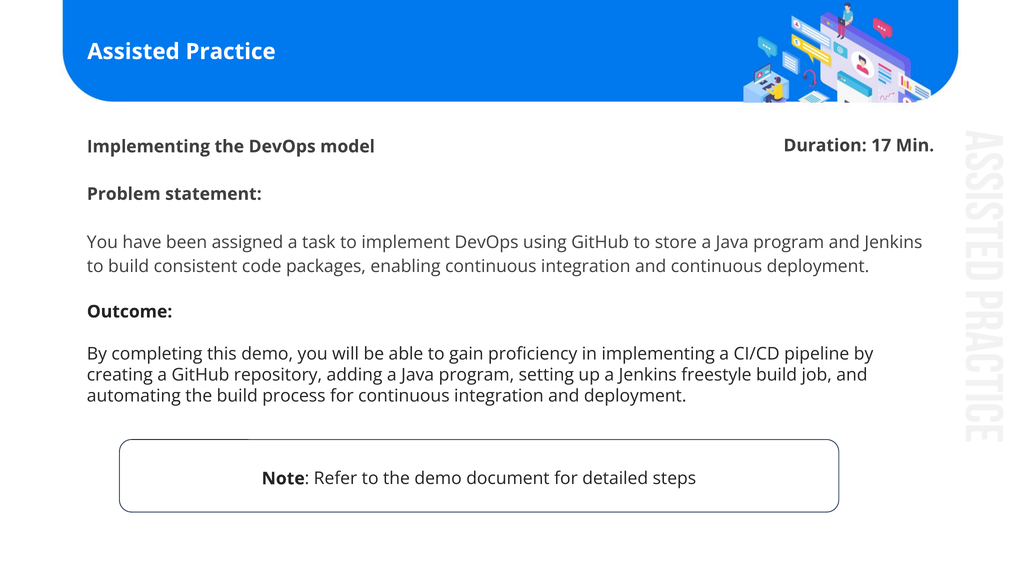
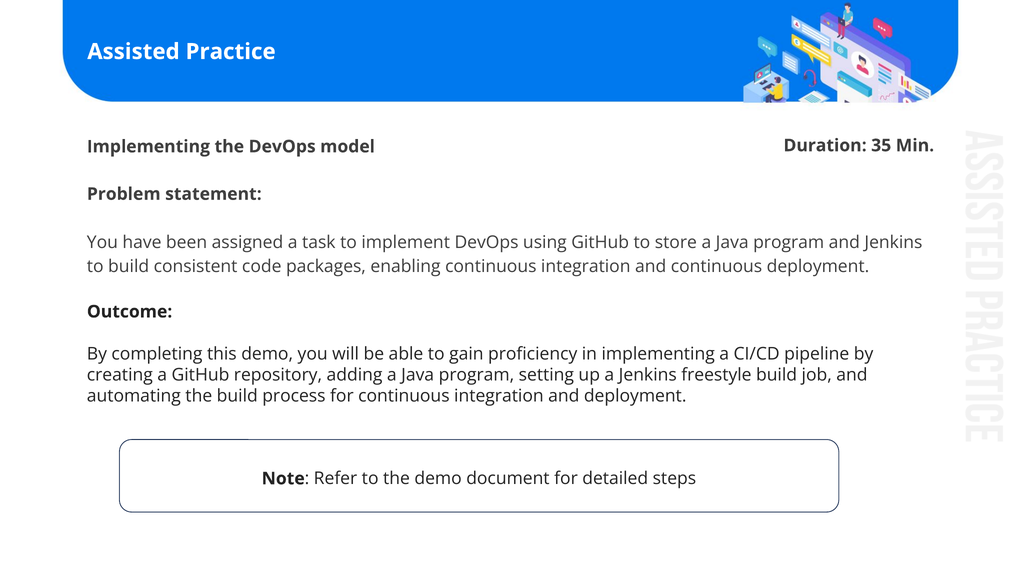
17: 17 -> 35
